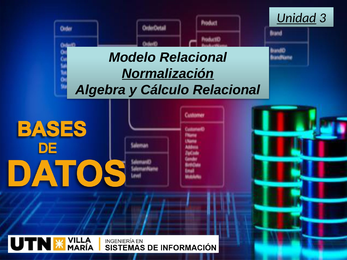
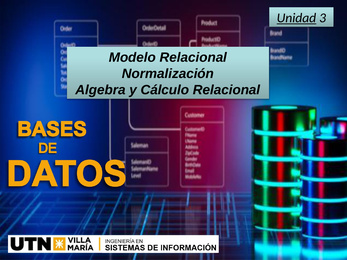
Normalización underline: present -> none
